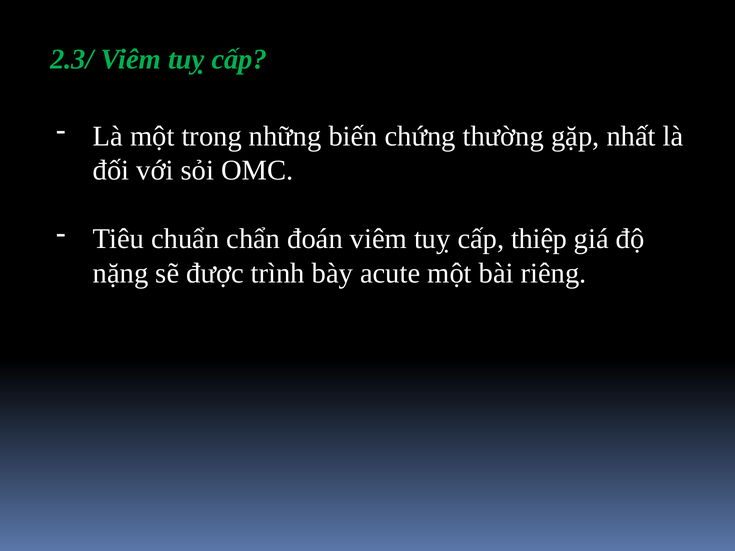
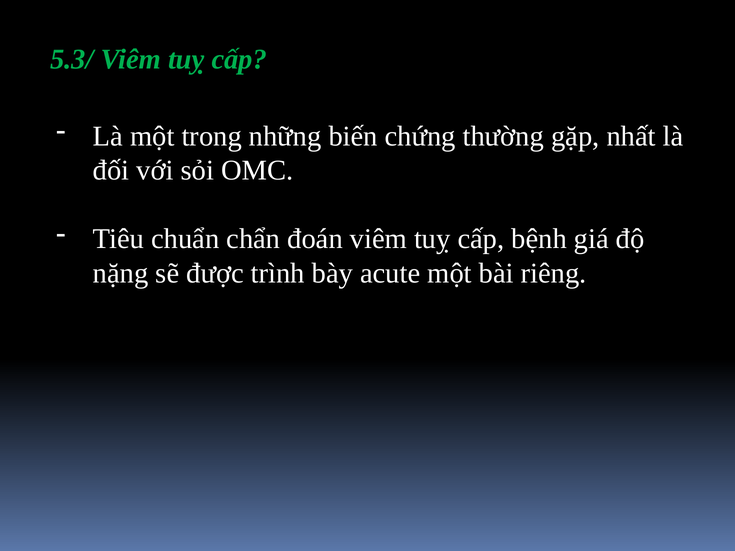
2.3/: 2.3/ -> 5.3/
thiệp: thiệp -> bệnh
